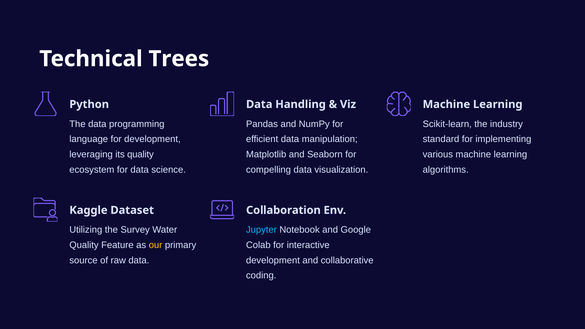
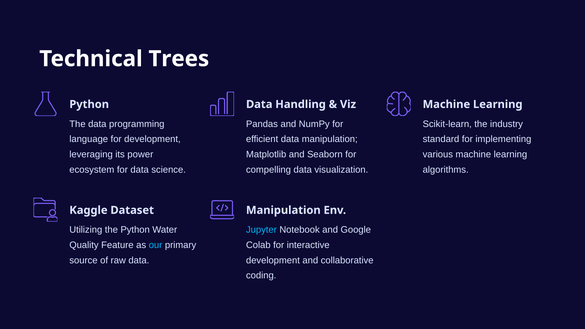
its quality: quality -> power
Collaboration at (283, 210): Collaboration -> Manipulation
the Survey: Survey -> Python
our colour: yellow -> light blue
